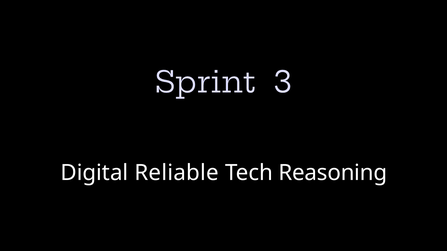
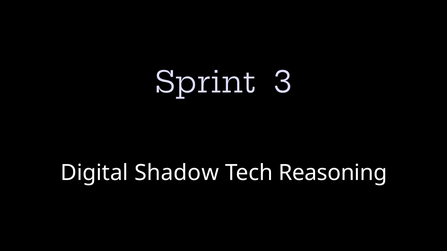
Reliable: Reliable -> Shadow
